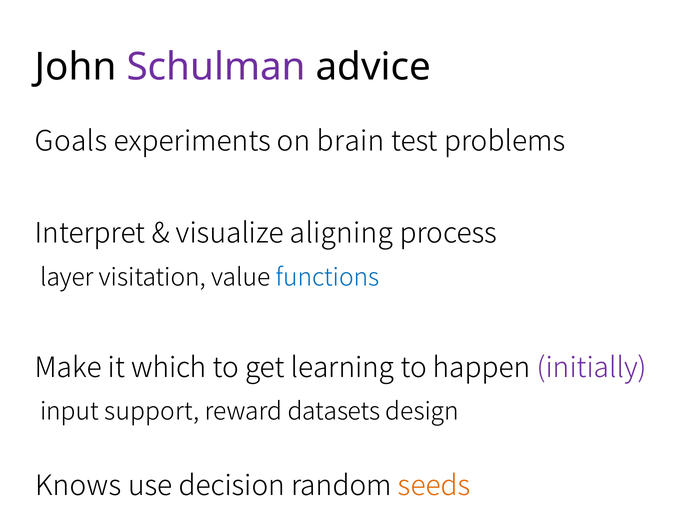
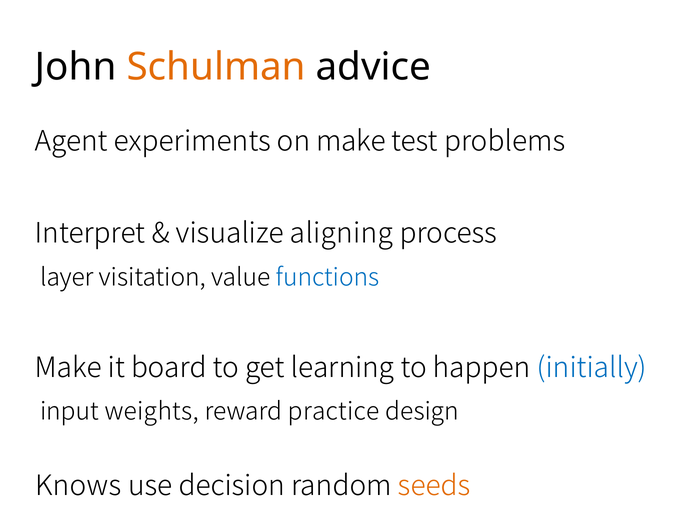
Schulman colour: purple -> orange
Goals: Goals -> Agent
on brain: brain -> make
which: which -> board
initially colour: purple -> blue
support: support -> weights
datasets: datasets -> practice
